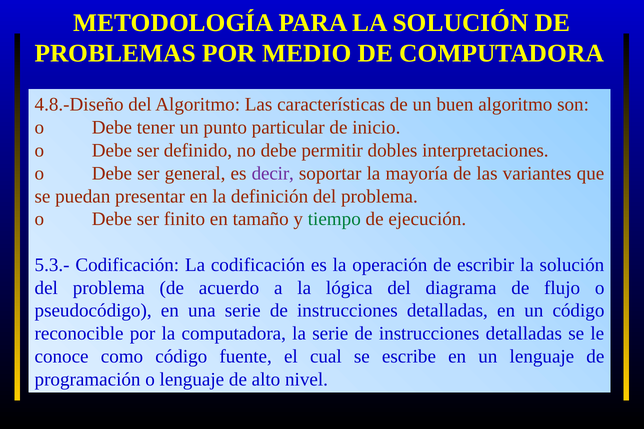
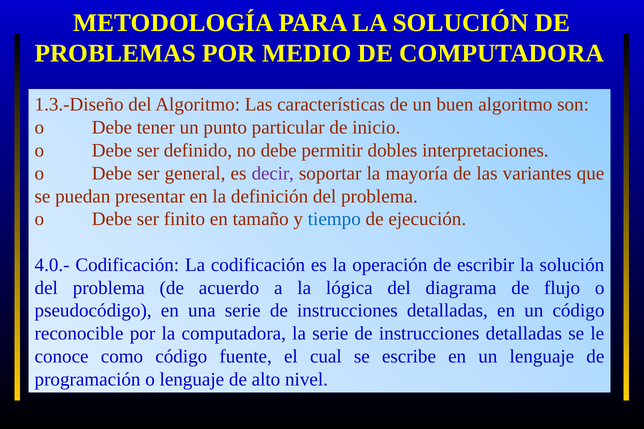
4.8.-Diseño: 4.8.-Diseño -> 1.3.-Diseño
tiempo colour: green -> blue
5.3.-: 5.3.- -> 4.0.-
